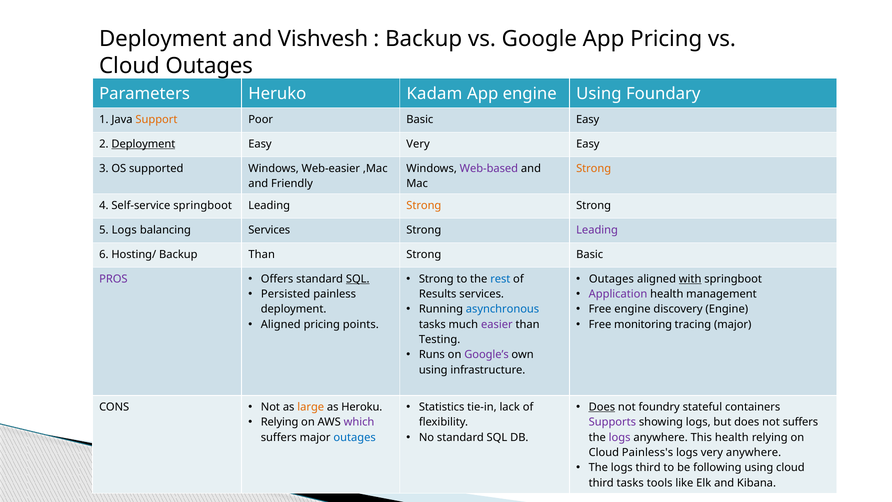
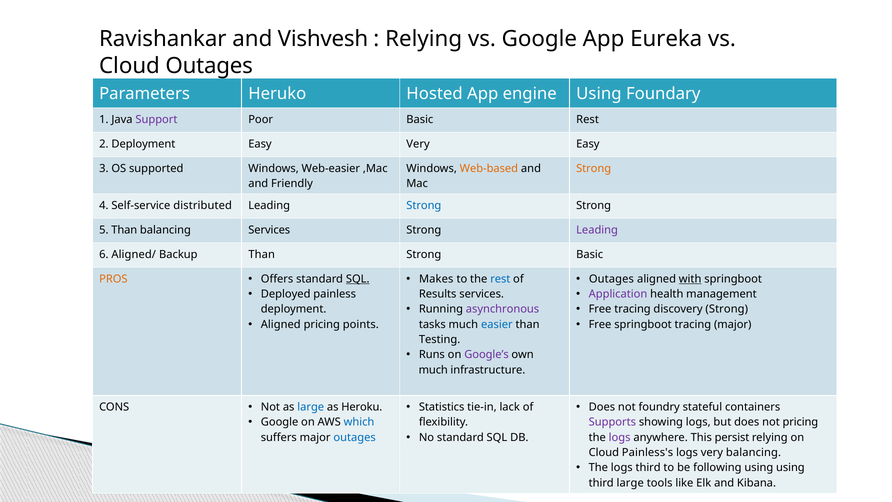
Deployment at (163, 39): Deployment -> Ravishankar
Backup at (424, 39): Backup -> Relying
App Pricing: Pricing -> Eureka
Kadam: Kadam -> Hosted
Support colour: orange -> purple
Basic Easy: Easy -> Rest
Deployment at (143, 144) underline: present -> none
Web-based colour: purple -> orange
Self-service springboot: springboot -> distributed
Strong at (424, 205) colour: orange -> blue
5 Logs: Logs -> Than
Hosting/: Hosting/ -> Aligned/
Strong at (436, 279): Strong -> Makes
PROS colour: purple -> orange
Persisted: Persisted -> Deployed
asynchronous colour: blue -> purple
Free engine: engine -> tracing
discovery Engine: Engine -> Strong
Free monitoring: monitoring -> springboot
easier colour: purple -> blue
using at (433, 370): using -> much
Does at (602, 407) underline: present -> none
large at (311, 407) colour: orange -> blue
Relying at (280, 422): Relying -> Google
which colour: purple -> blue
not suffers: suffers -> pricing
This health: health -> persist
very anywhere: anywhere -> balancing
using cloud: cloud -> using
third tasks: tasks -> large
